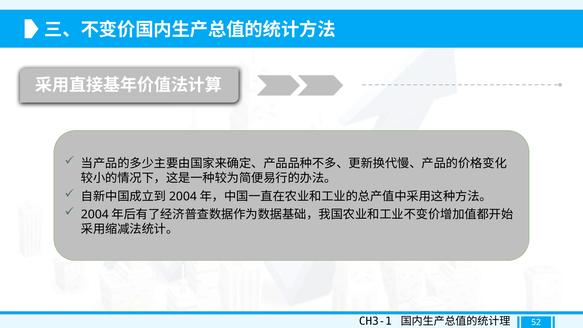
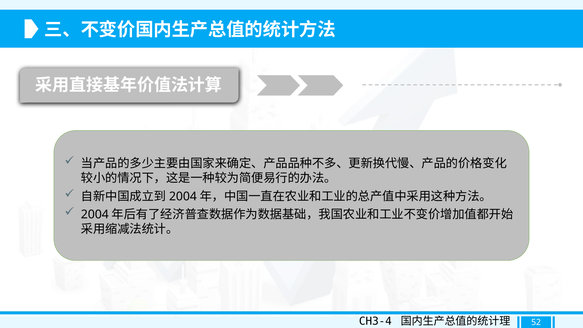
CH3-1: CH3-1 -> CH3-4
